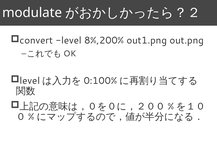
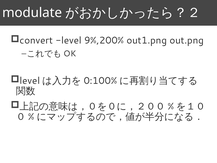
8%,200%: 8%,200% -> 9%,200%
